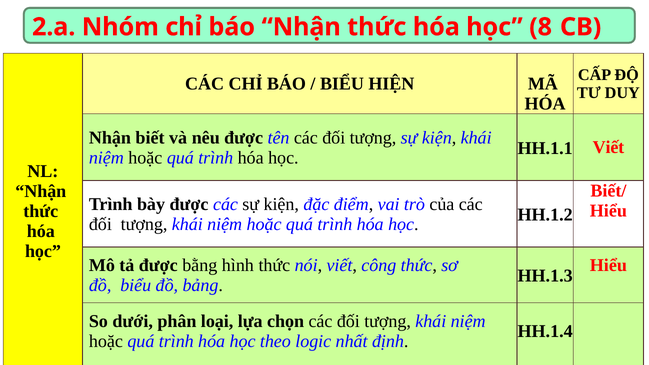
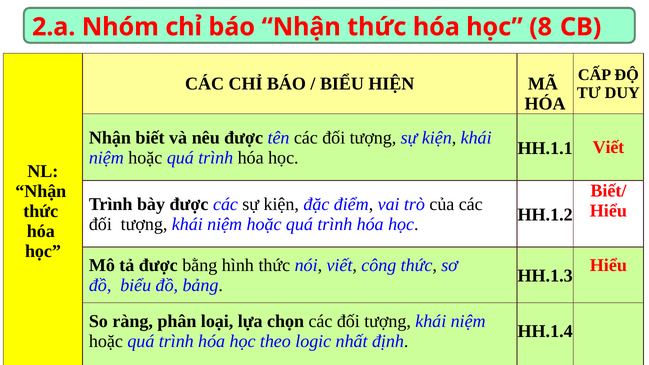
dưới: dưới -> ràng
